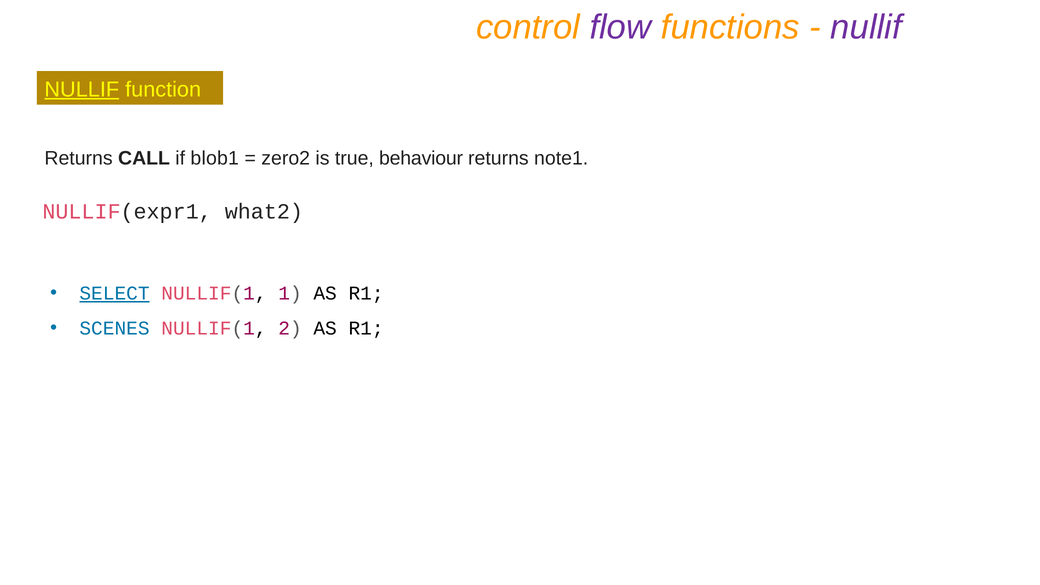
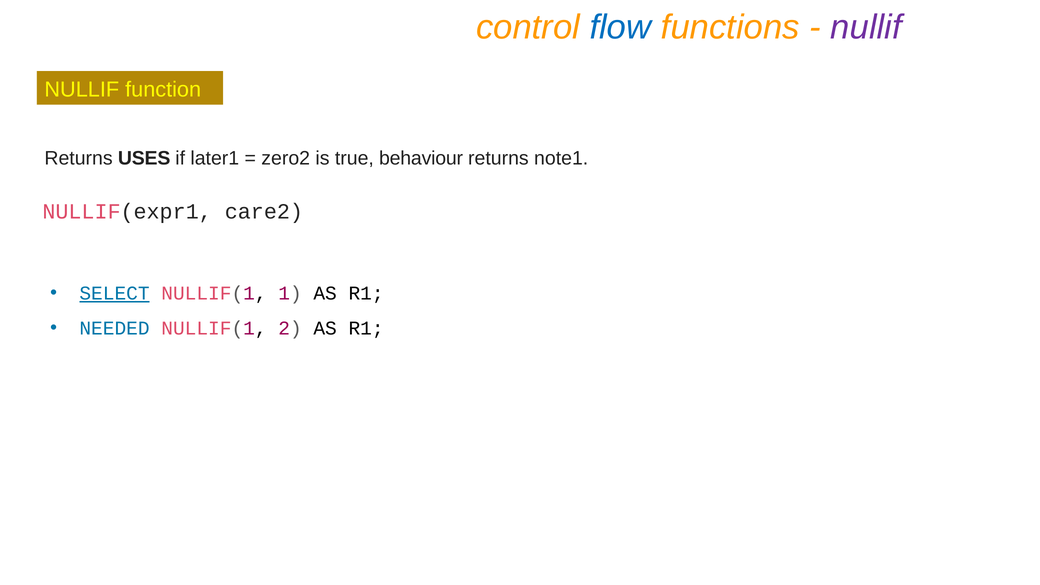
flow colour: purple -> blue
NULLIF at (82, 89) underline: present -> none
CALL: CALL -> USES
blob1: blob1 -> later1
what2: what2 -> care2
SCENES: SCENES -> NEEDED
